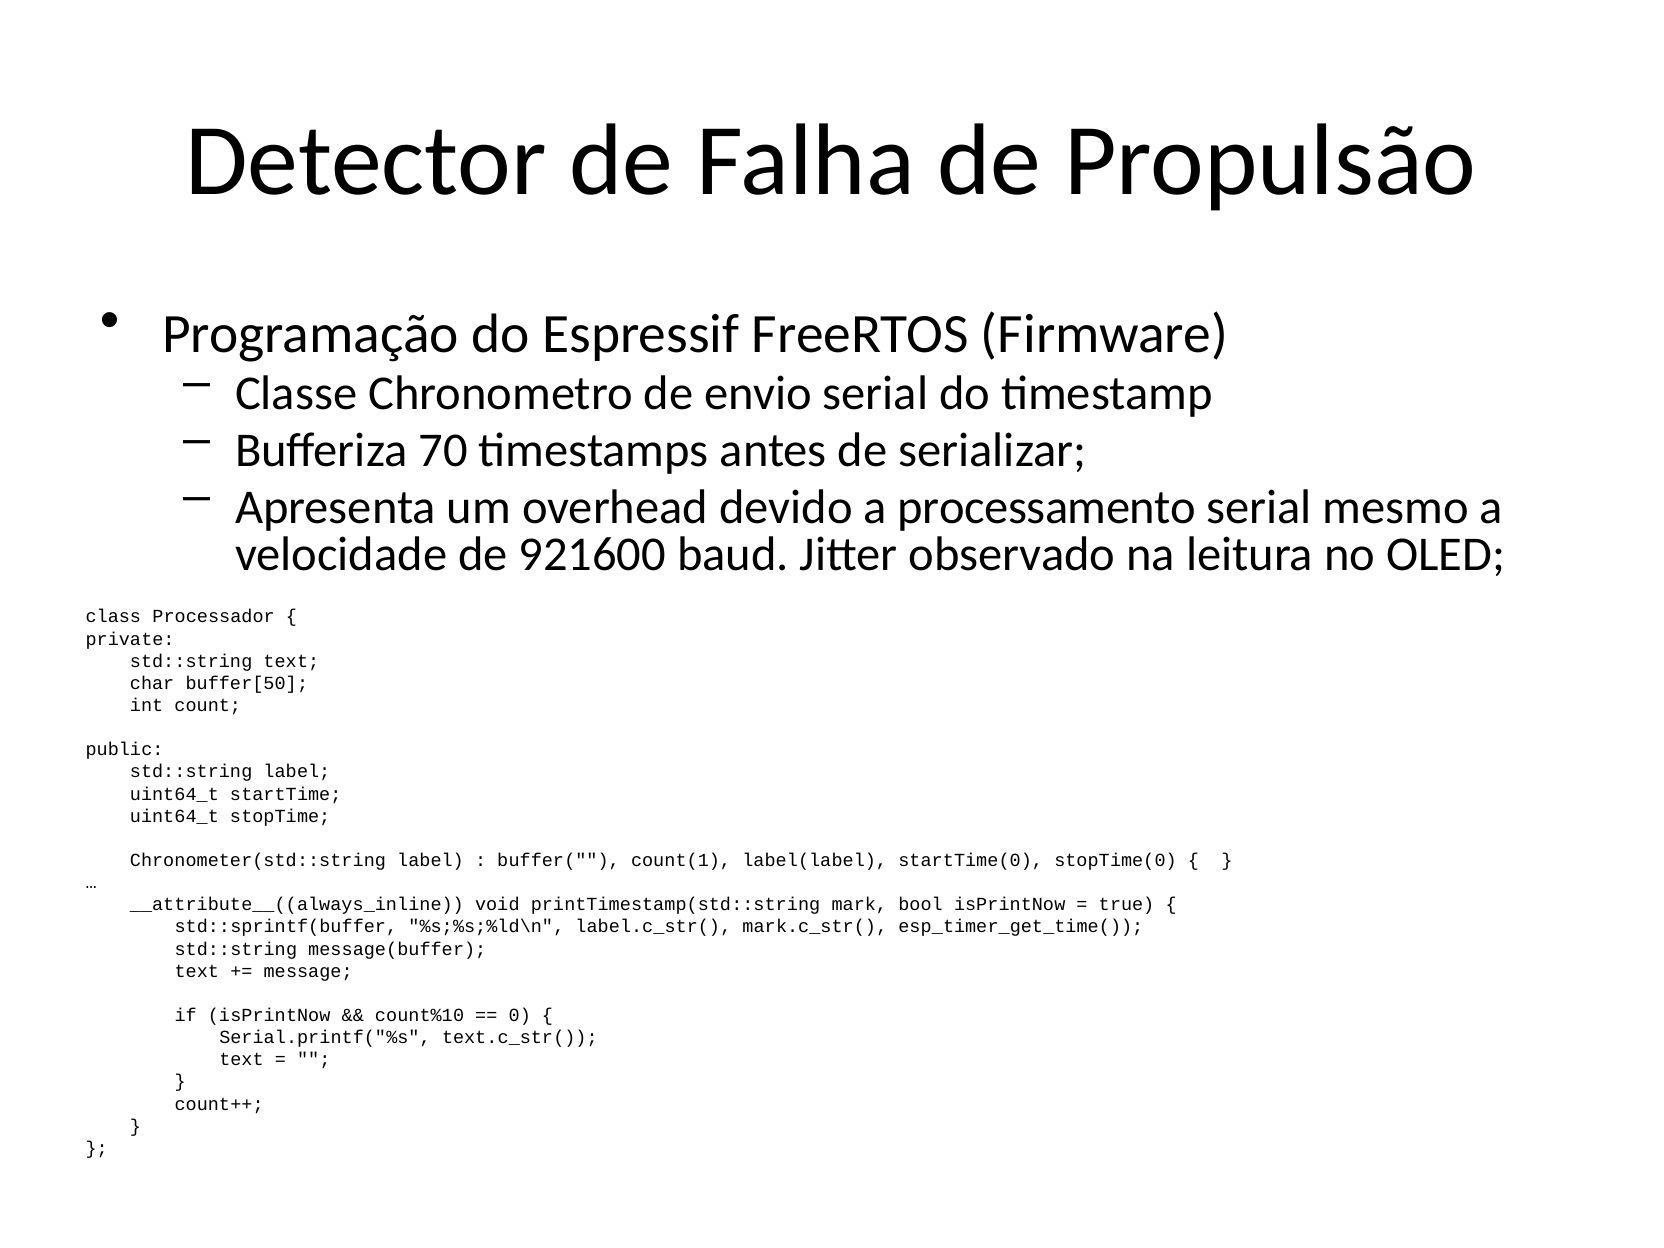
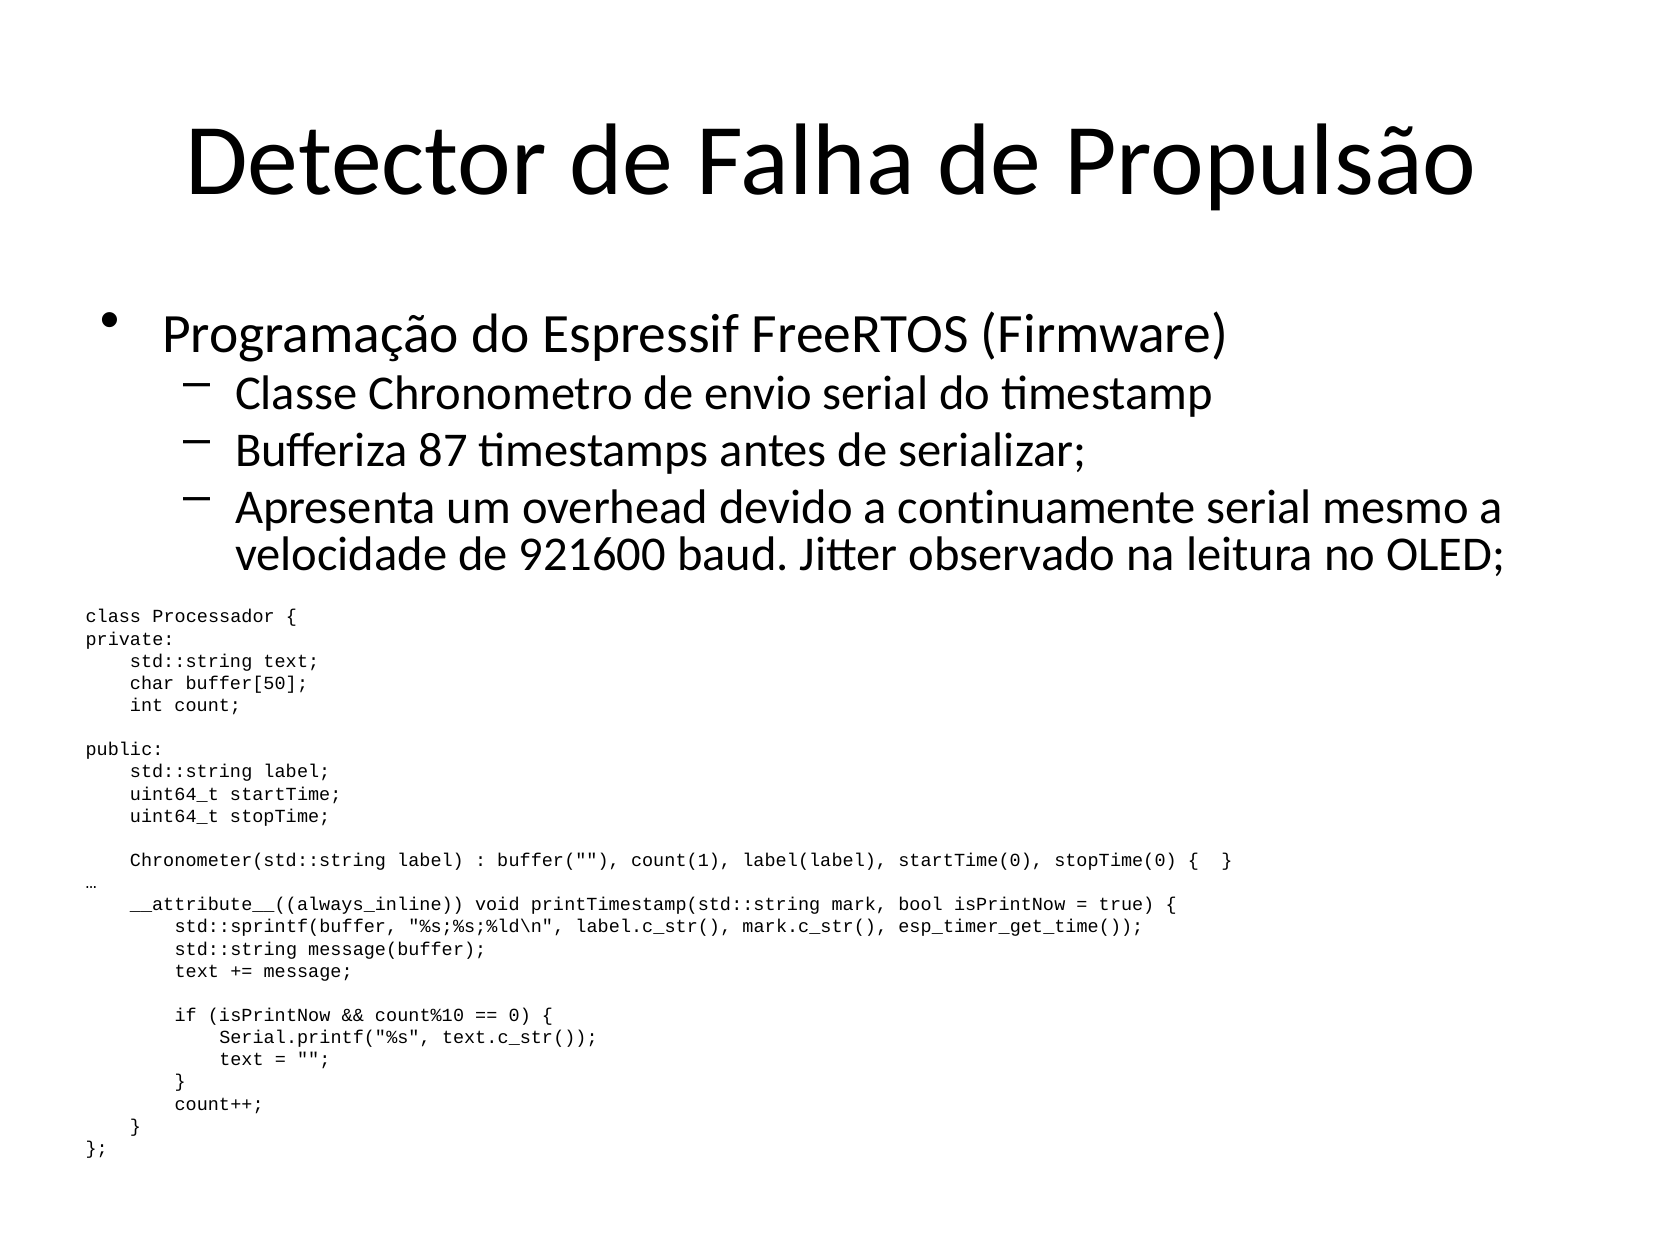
70: 70 -> 87
processamento: processamento -> continuamente
